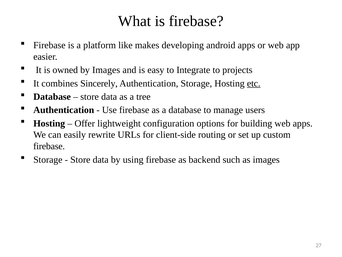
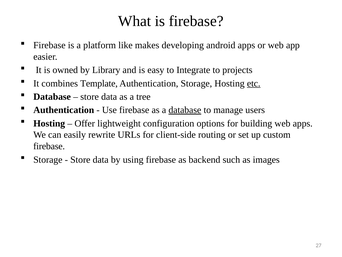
by Images: Images -> Library
Sincerely: Sincerely -> Template
database at (185, 110) underline: none -> present
